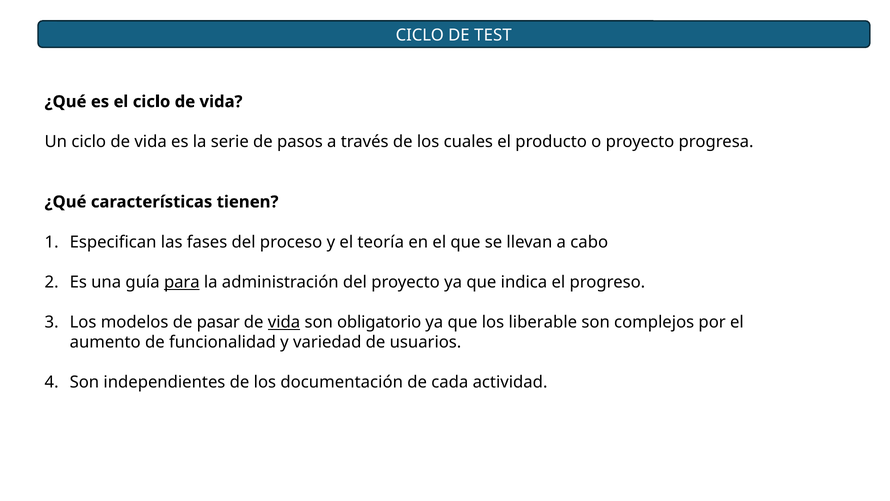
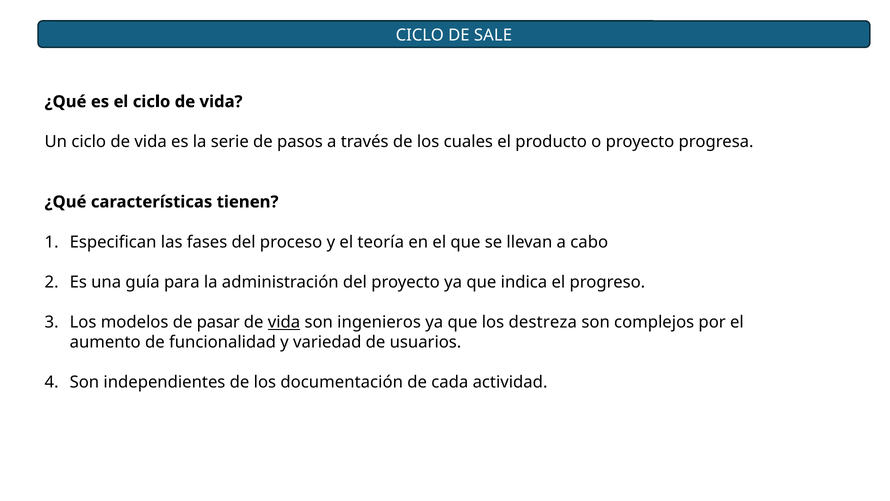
TEST: TEST -> SALE
para underline: present -> none
obligatorio: obligatorio -> ingenieros
liberable: liberable -> destreza
